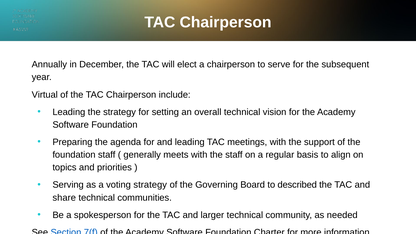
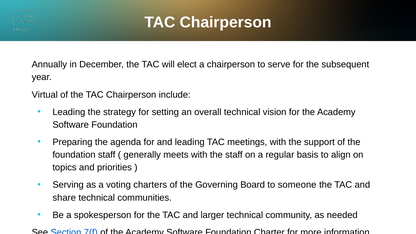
voting strategy: strategy -> charters
described: described -> someone
